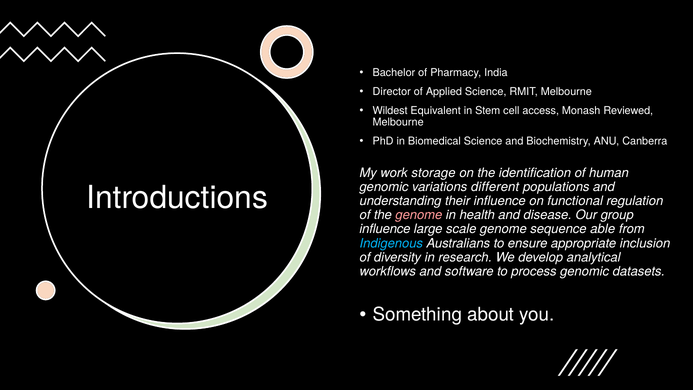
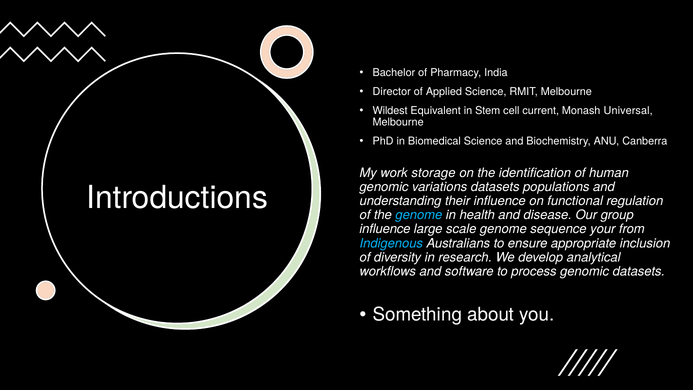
access: access -> current
Reviewed: Reviewed -> Universal
variations different: different -> datasets
genome at (419, 215) colour: pink -> light blue
able: able -> your
